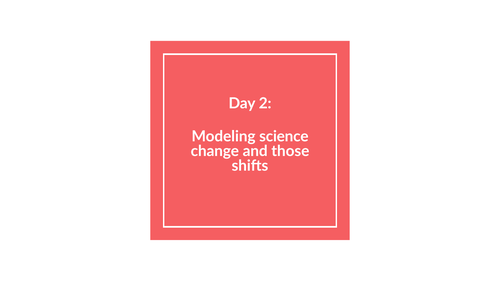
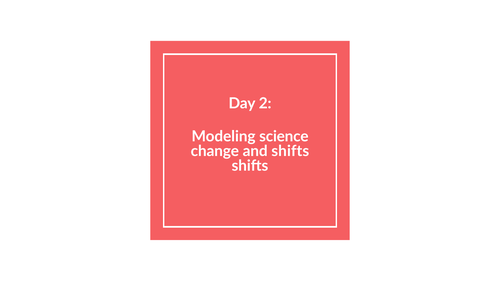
and those: those -> shifts
